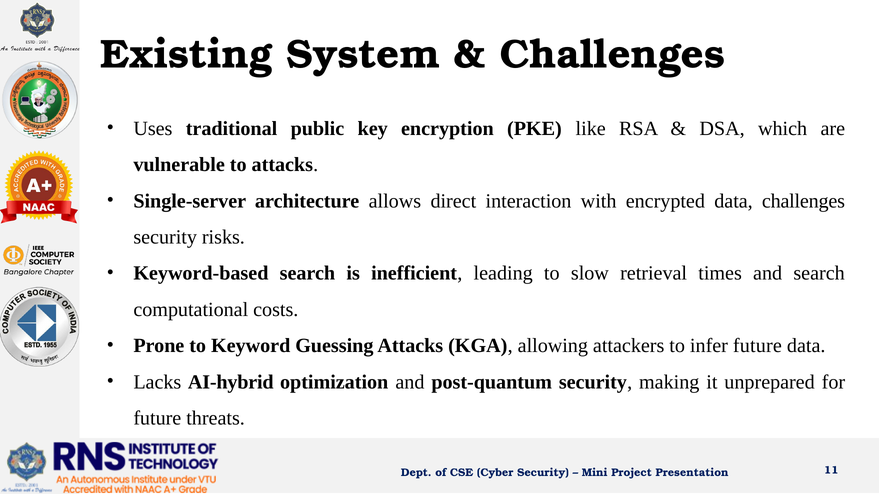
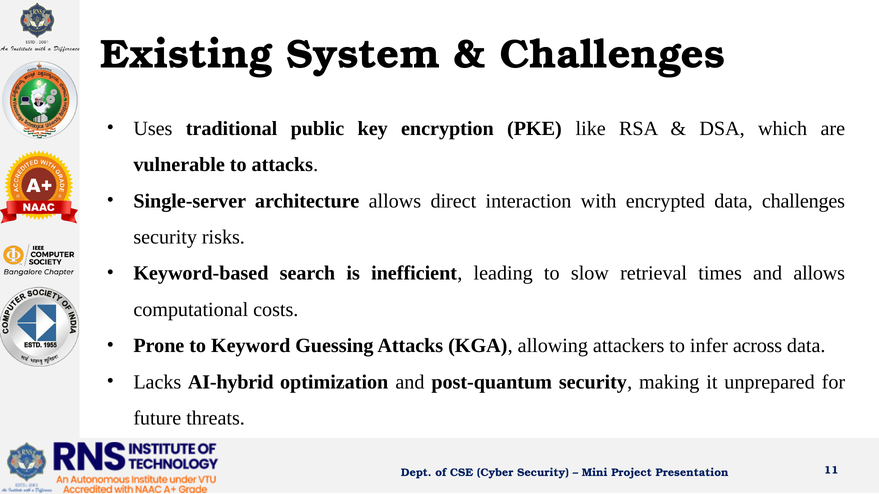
and search: search -> allows
infer future: future -> across
